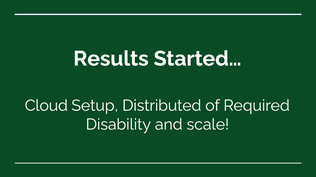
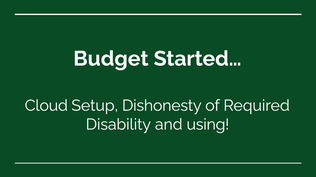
Results: Results -> Budget
Distributed: Distributed -> Dishonesty
scale: scale -> using
